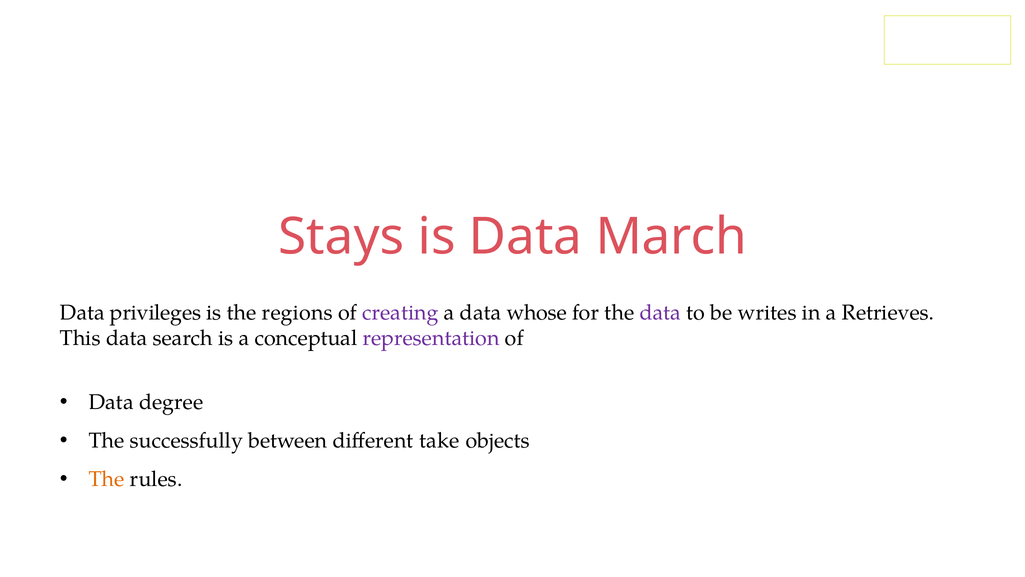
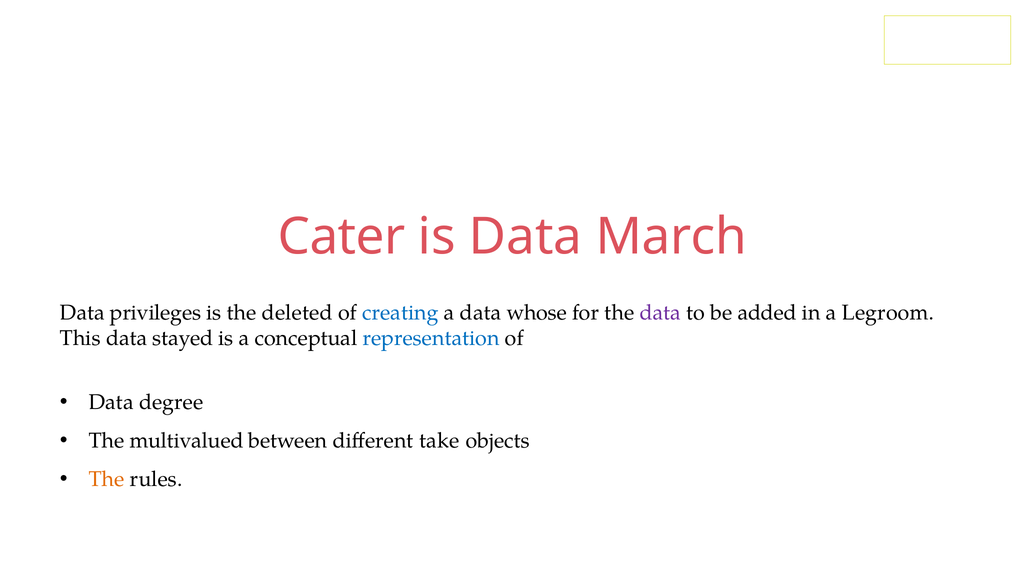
Stays: Stays -> Cater
regions: regions -> deleted
creating colour: purple -> blue
writes: writes -> added
Retrieves: Retrieves -> Legroom
search: search -> stayed
representation colour: purple -> blue
successfully: successfully -> multivalued
